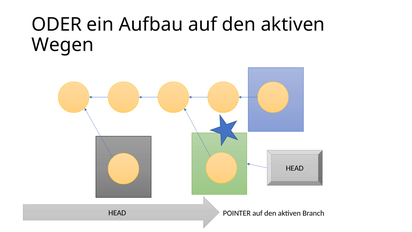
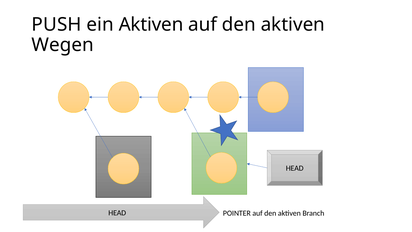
ODER: ODER -> PUSH
ein Aufbau: Aufbau -> Aktiven
